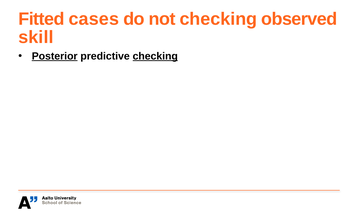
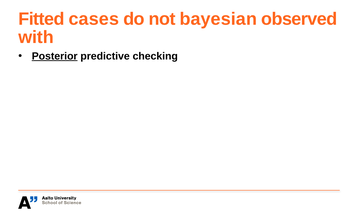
not checking: checking -> bayesian
skill: skill -> with
checking at (155, 56) underline: present -> none
